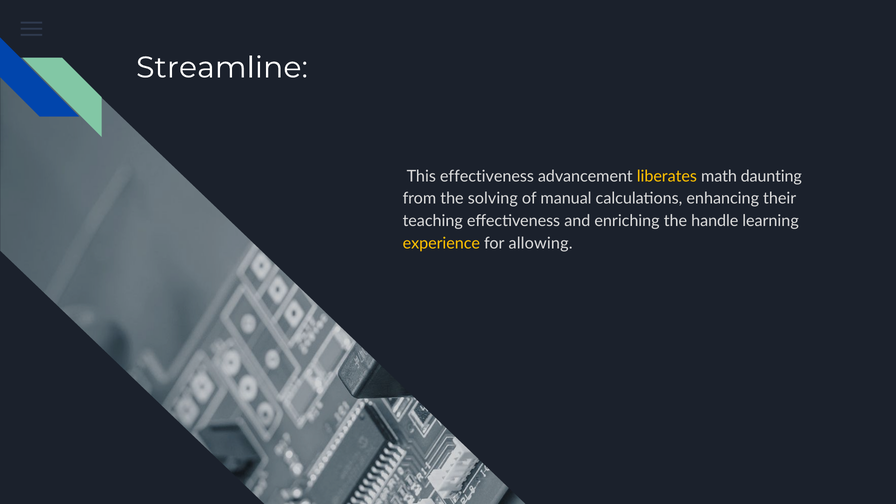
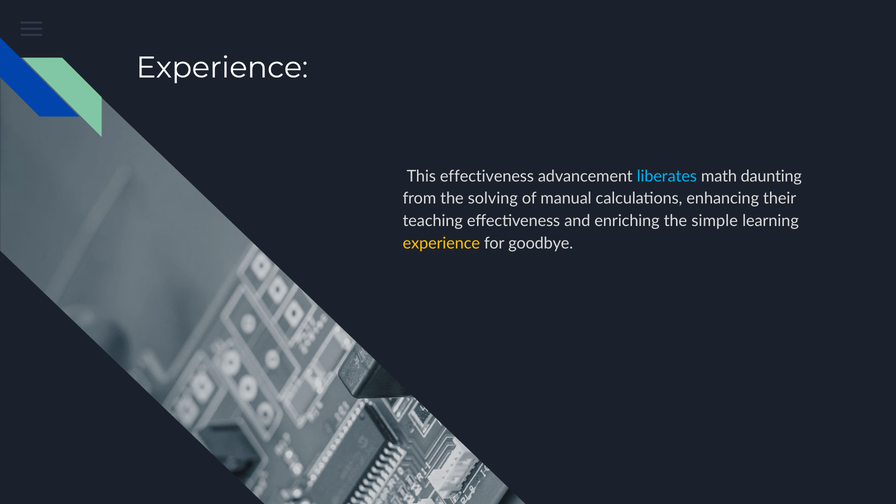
Streamline at (222, 68): Streamline -> Experience
liberates colour: yellow -> light blue
handle: handle -> simple
allowing: allowing -> goodbye
